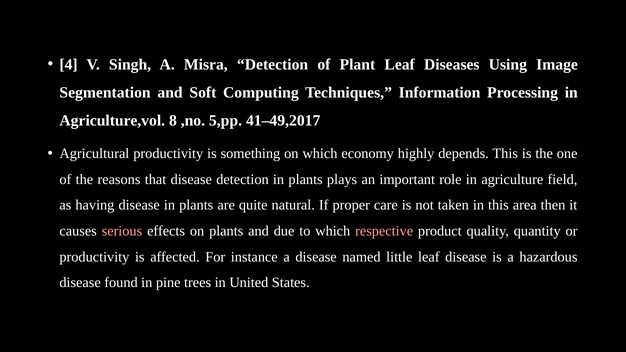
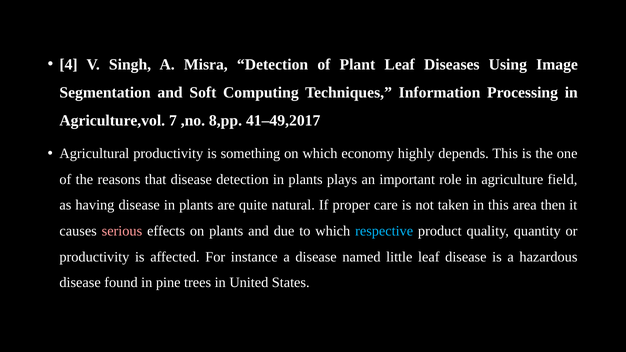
8: 8 -> 7
5,pp: 5,pp -> 8,pp
respective colour: pink -> light blue
